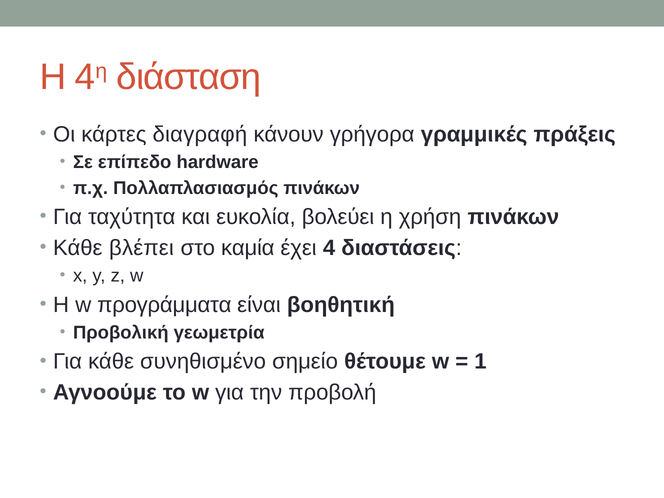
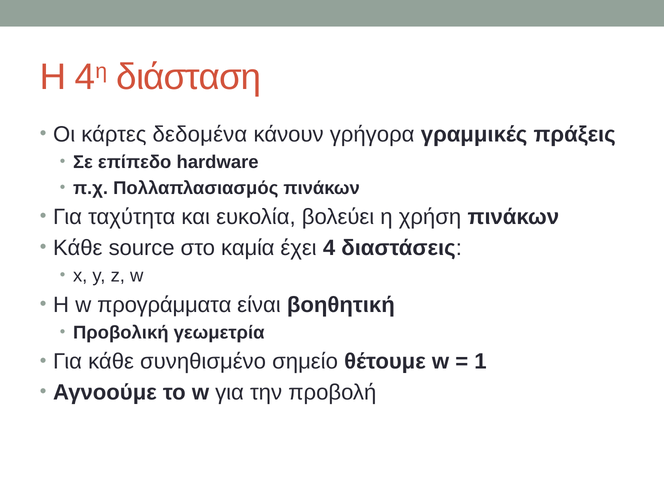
διαγραφή: διαγραφή -> δεδομένα
βλέπει: βλέπει -> source
